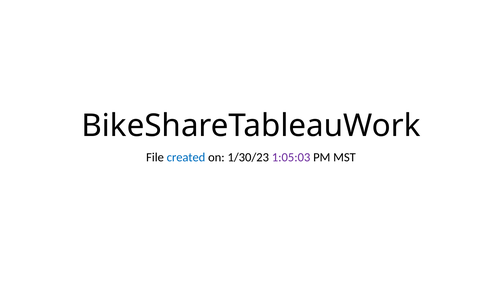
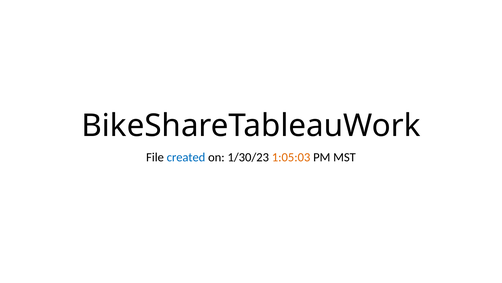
1:05:03 colour: purple -> orange
